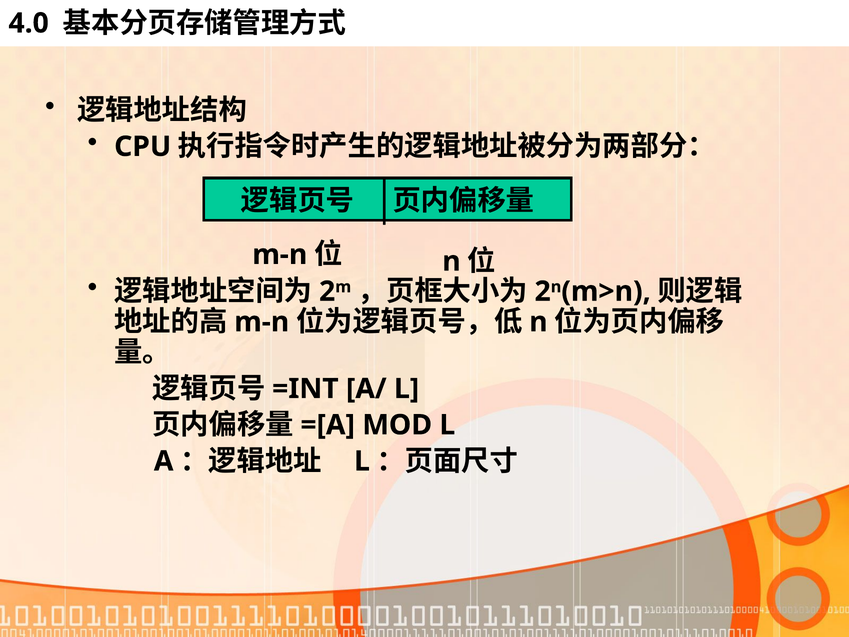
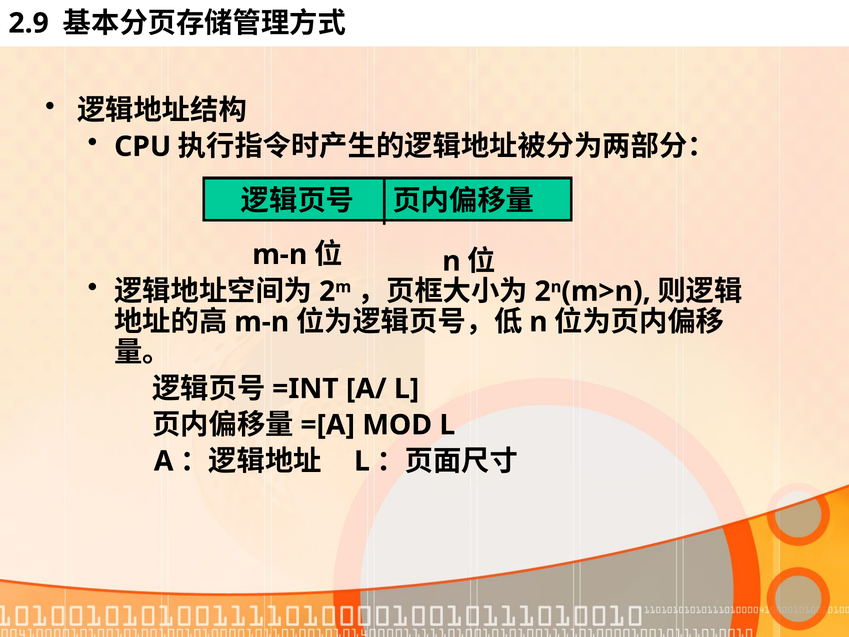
4.0: 4.0 -> 2.9
